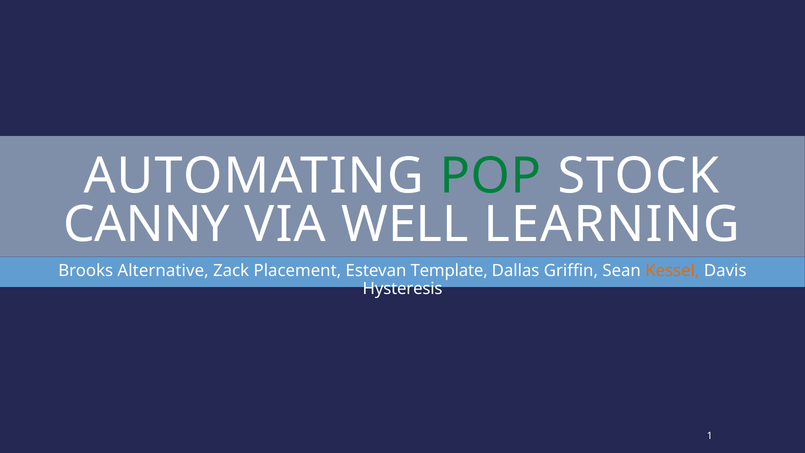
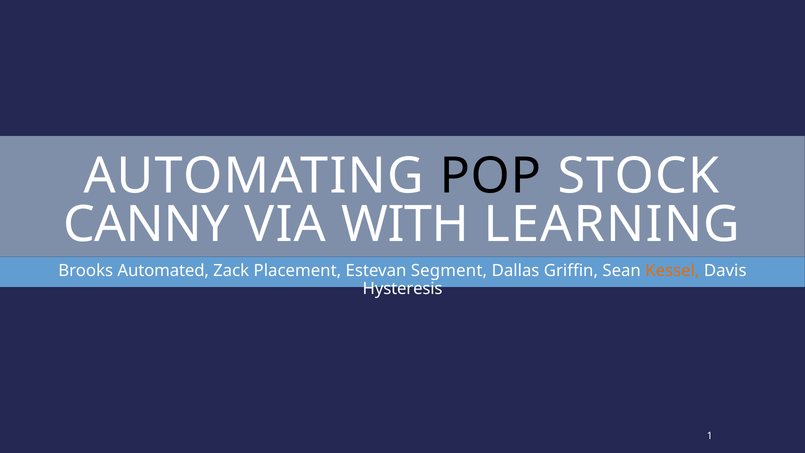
POP colour: green -> black
WELL: WELL -> WITH
Alternative: Alternative -> Automated
Template: Template -> Segment
